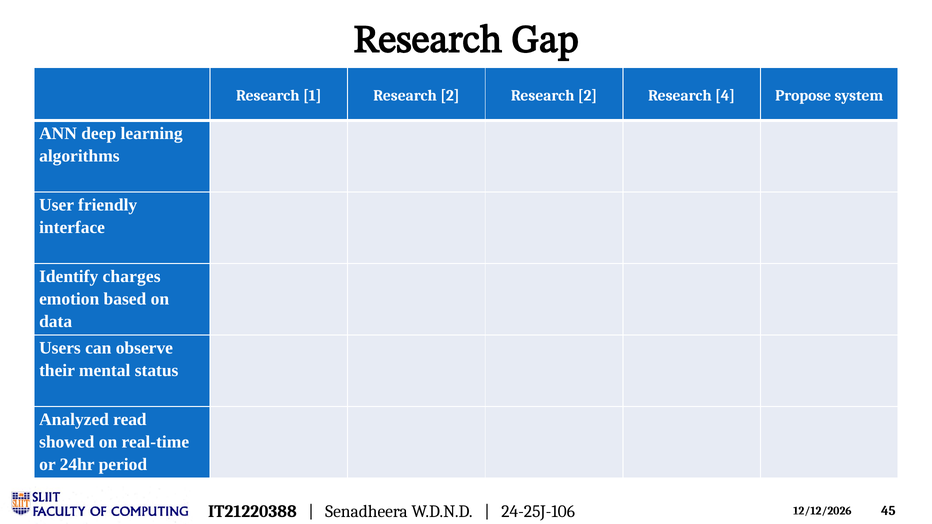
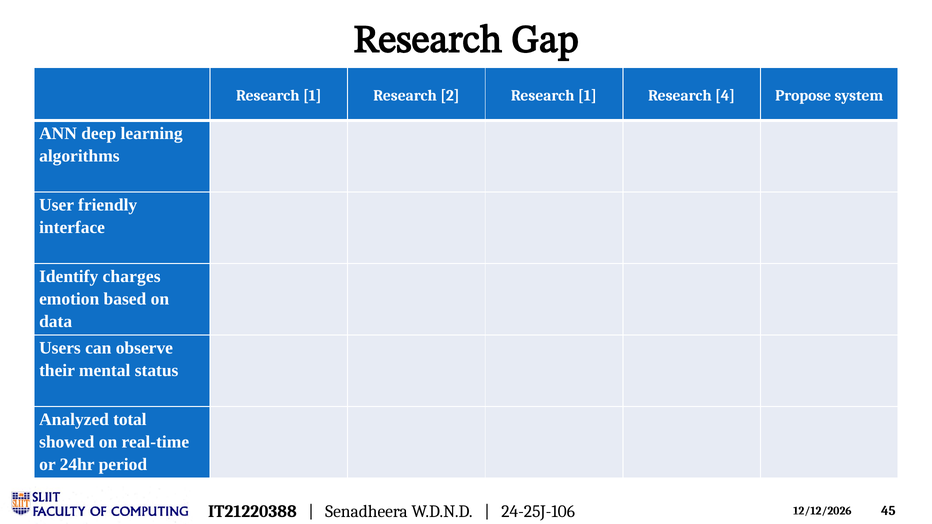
2 at (587, 96): 2 -> 1
read: read -> total
